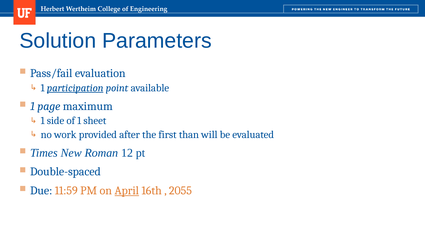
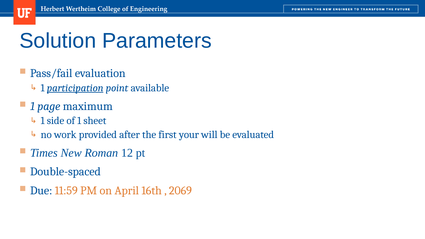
than: than -> your
April underline: present -> none
2055: 2055 -> 2069
